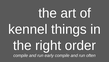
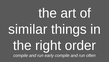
kennel: kennel -> similar
